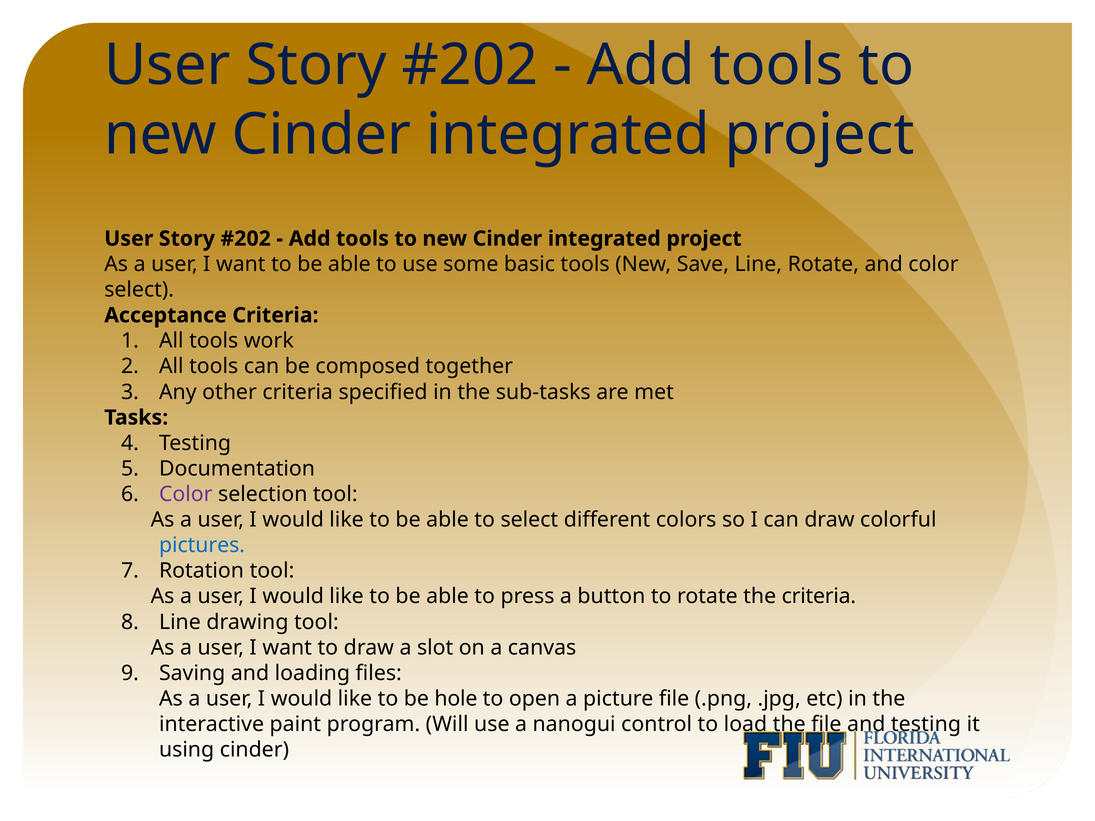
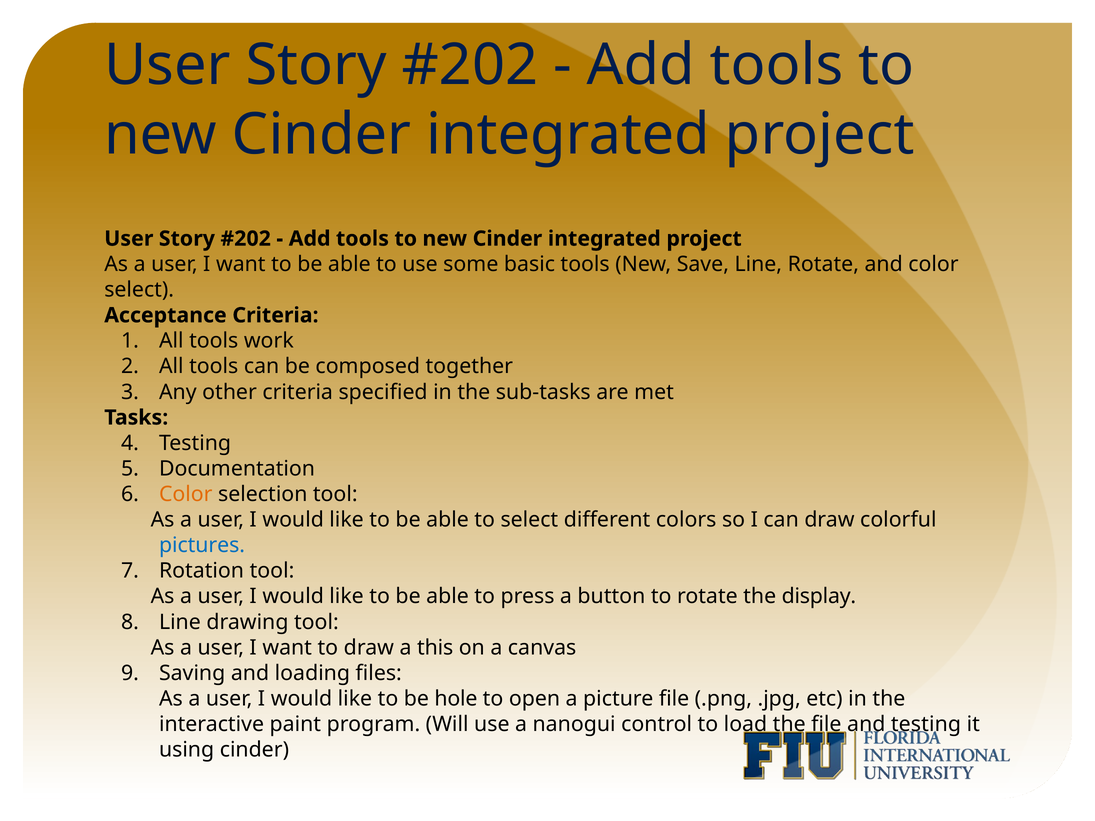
Color at (186, 494) colour: purple -> orange
the criteria: criteria -> display
slot: slot -> this
